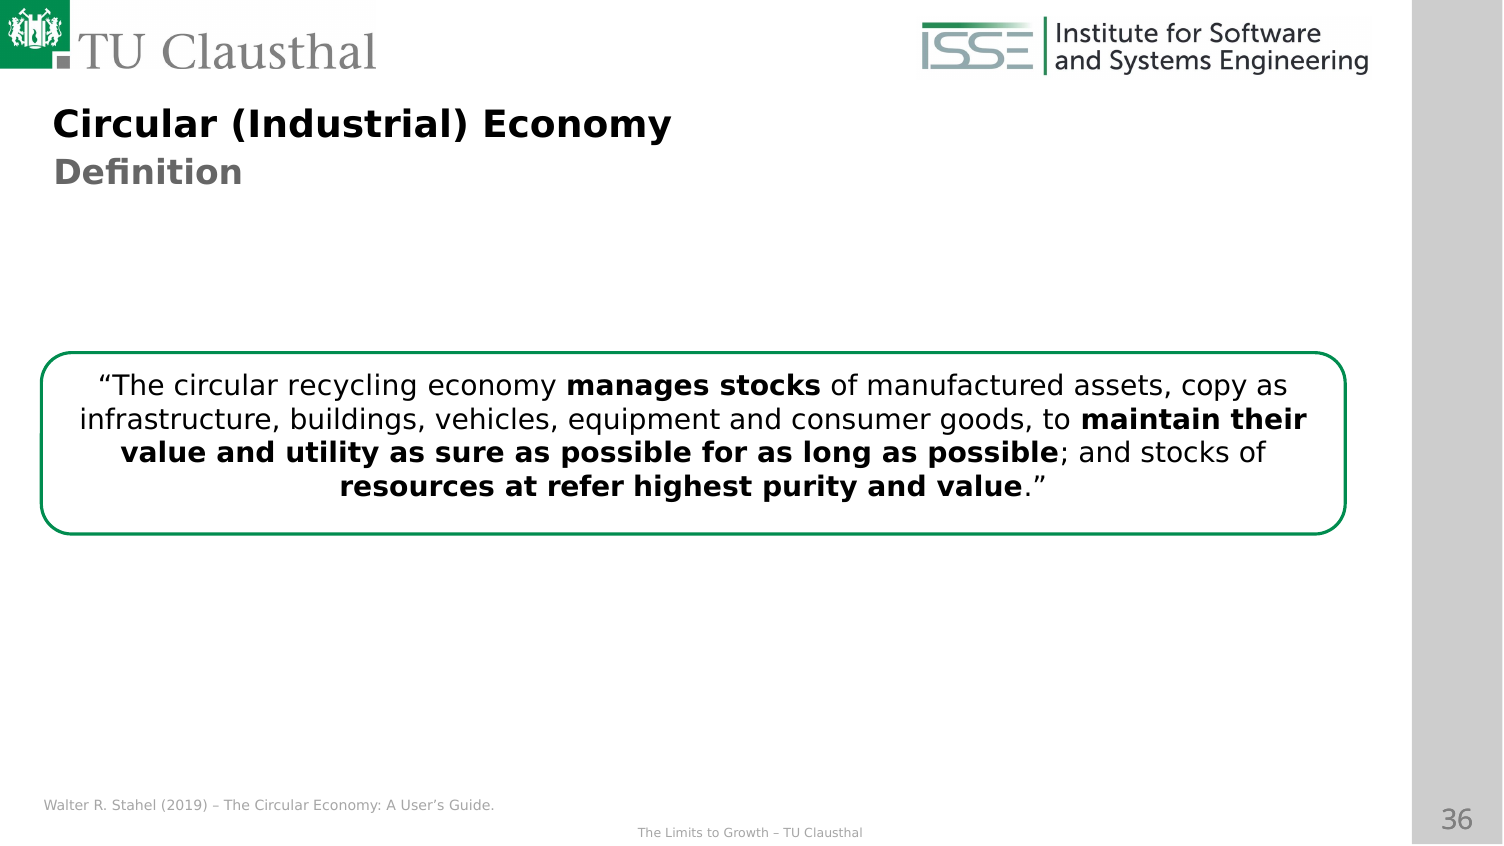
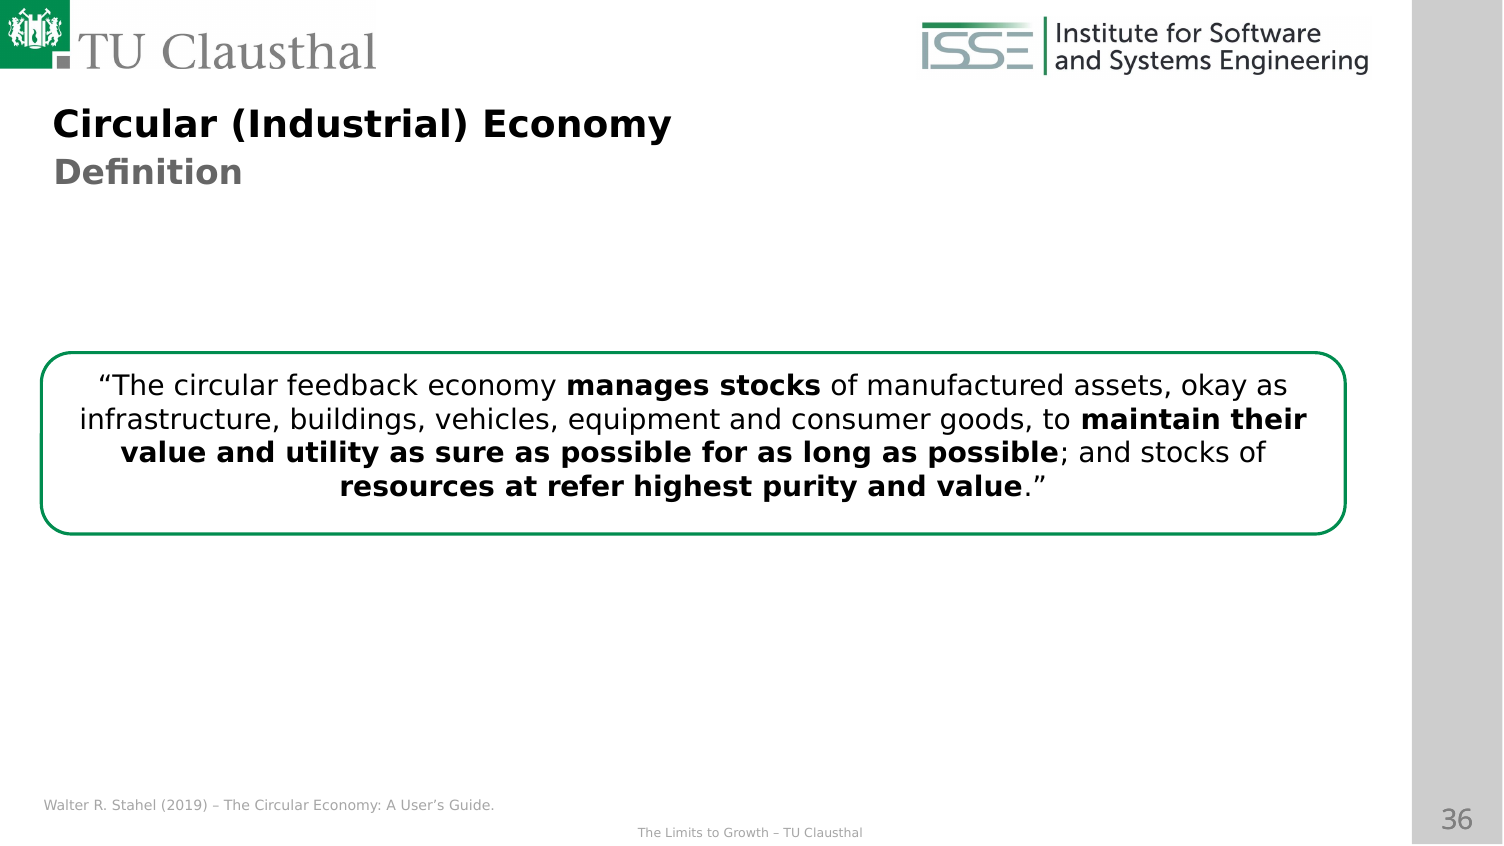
recycling: recycling -> feedback
copy: copy -> okay
